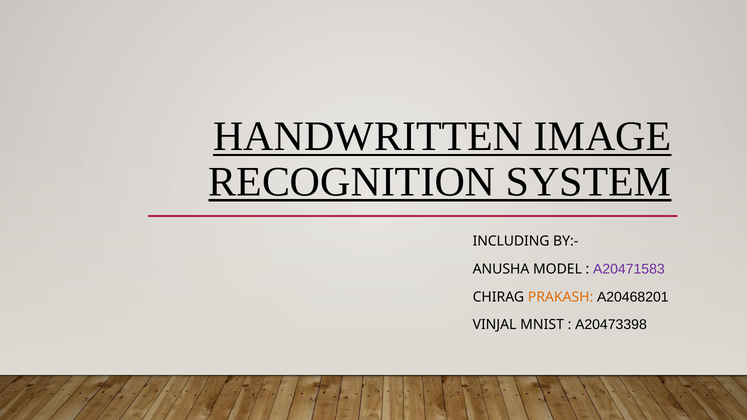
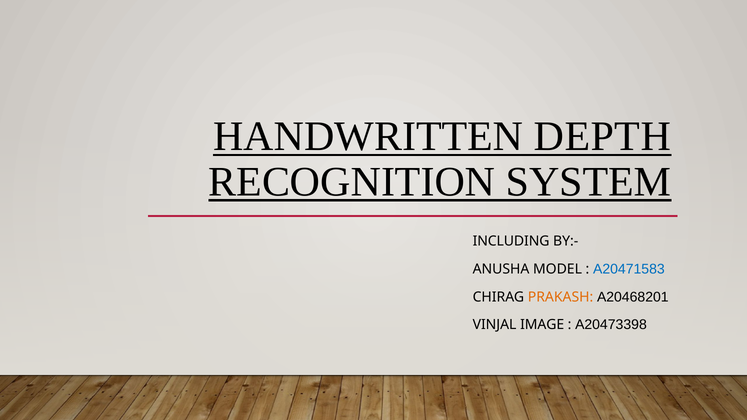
IMAGE: IMAGE -> DEPTH
A20471583 colour: purple -> blue
MNIST: MNIST -> IMAGE
